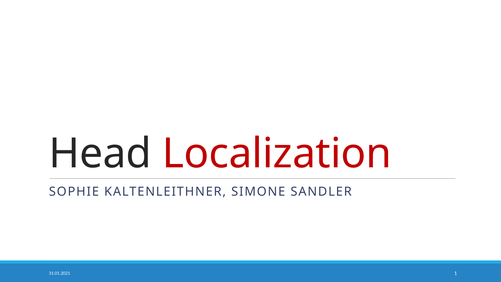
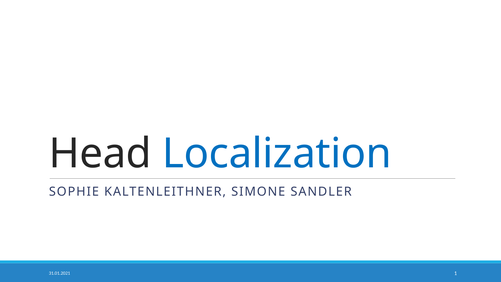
Localization colour: red -> blue
